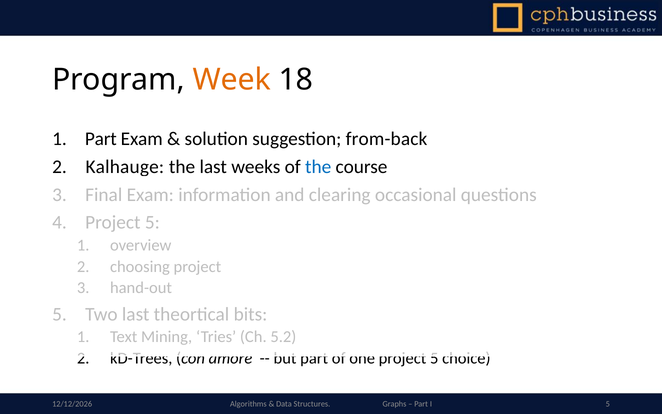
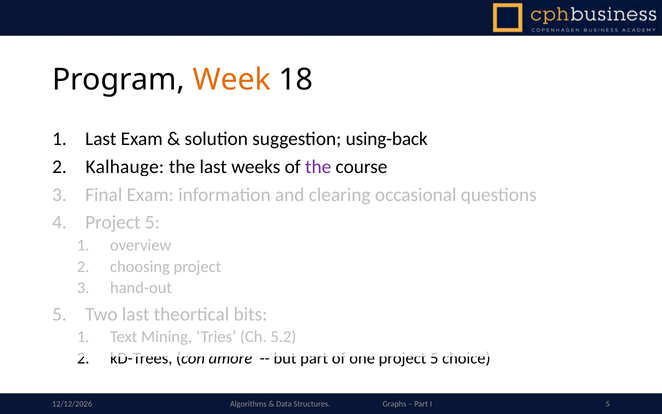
Part at (101, 139): Part -> Last
from-back: from-back -> using-back
the at (318, 167) colour: blue -> purple
